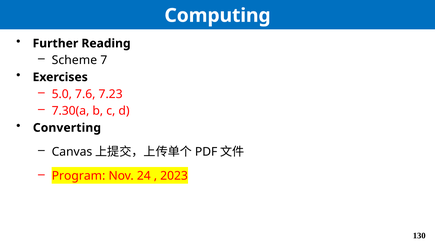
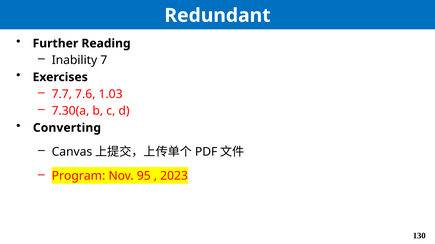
Computing: Computing -> Redundant
Scheme: Scheme -> Inability
5.0: 5.0 -> 7.7
7.23: 7.23 -> 1.03
24: 24 -> 95
